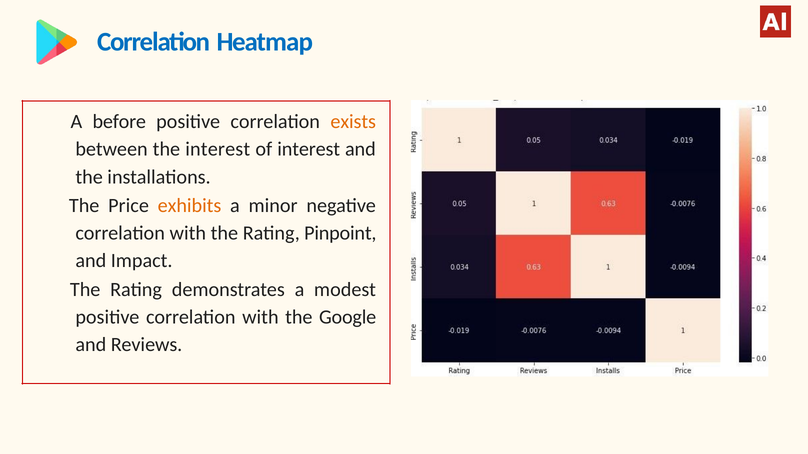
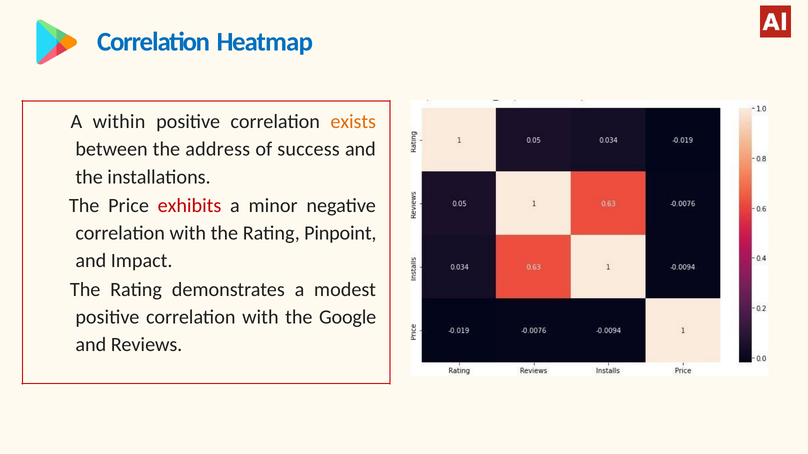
before: before -> within
the interest: interest -> address
of interest: interest -> success
exhibits colour: orange -> red
